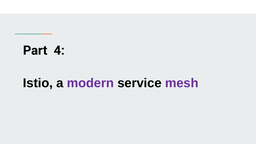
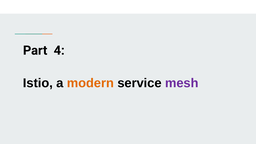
modern colour: purple -> orange
